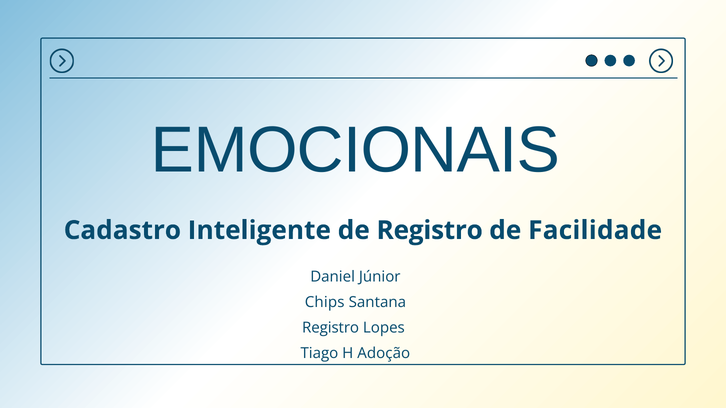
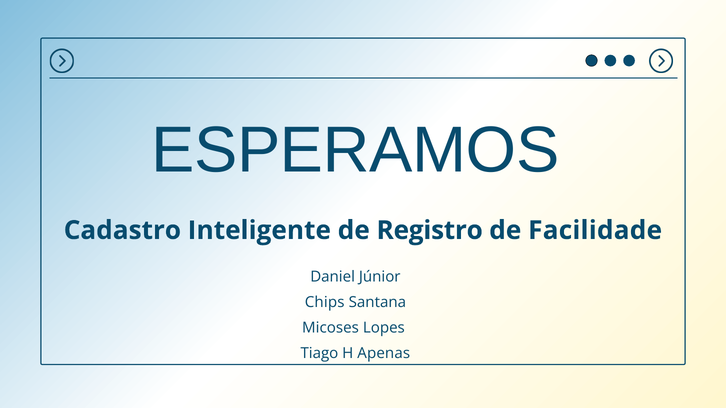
EMOCIONAIS: EMOCIONAIS -> ESPERAMOS
Registro at (331, 328): Registro -> Micoses
Adoção: Adoção -> Apenas
